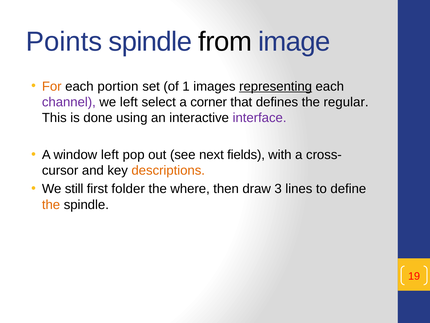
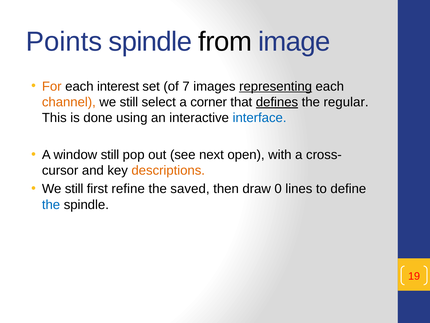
portion: portion -> interest
1: 1 -> 7
channel colour: purple -> orange
left at (129, 102): left -> still
defines underline: none -> present
interface colour: purple -> blue
window left: left -> still
fields: fields -> open
folder: folder -> refine
where: where -> saved
3: 3 -> 0
the at (51, 204) colour: orange -> blue
